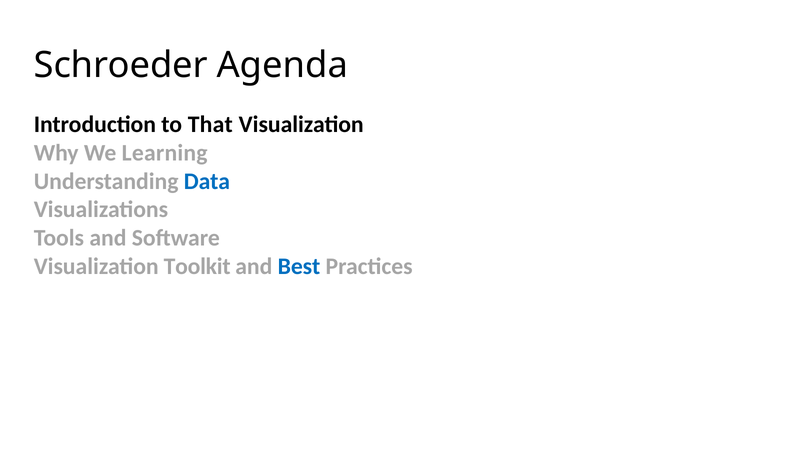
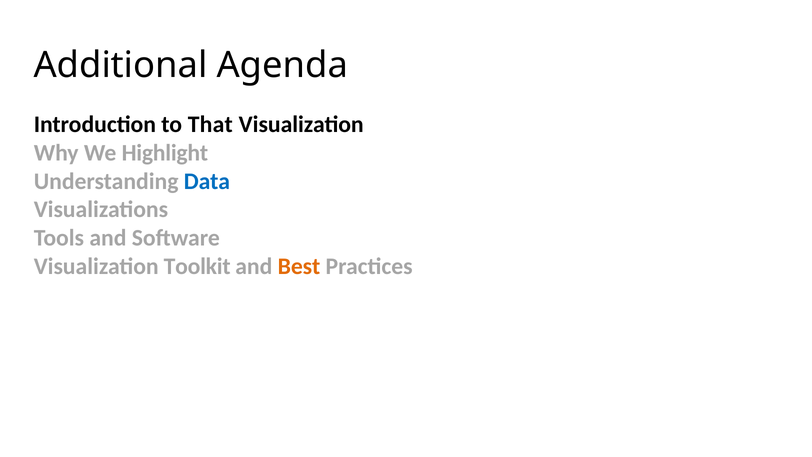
Schroeder: Schroeder -> Additional
Learning: Learning -> Highlight
Best colour: blue -> orange
